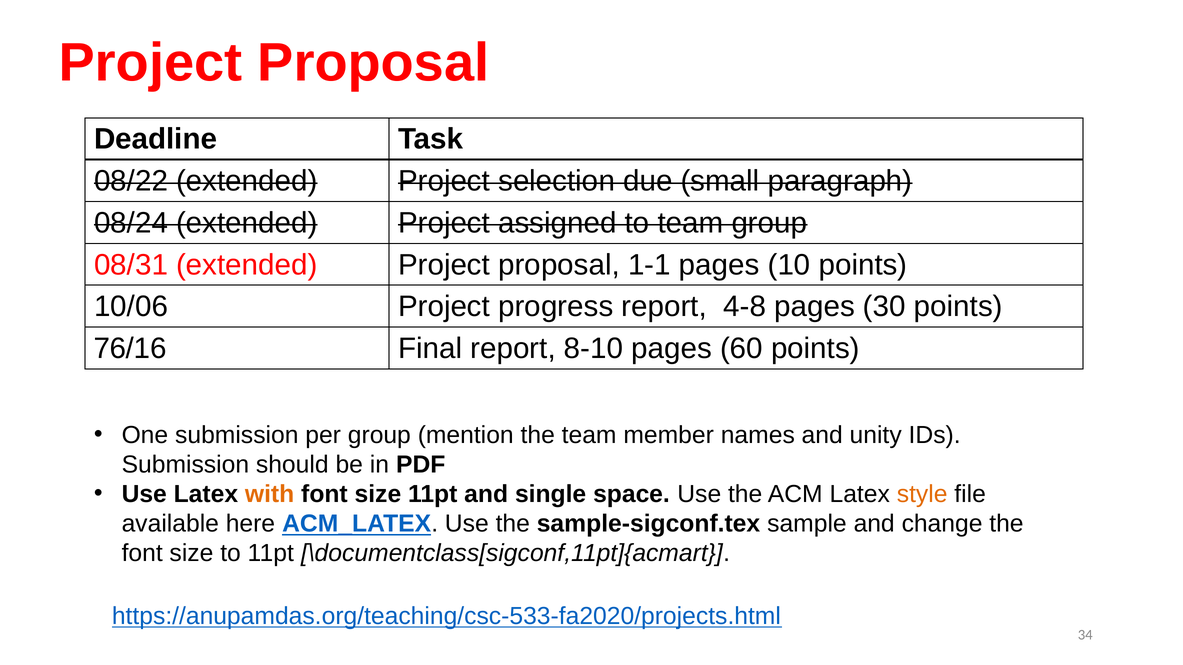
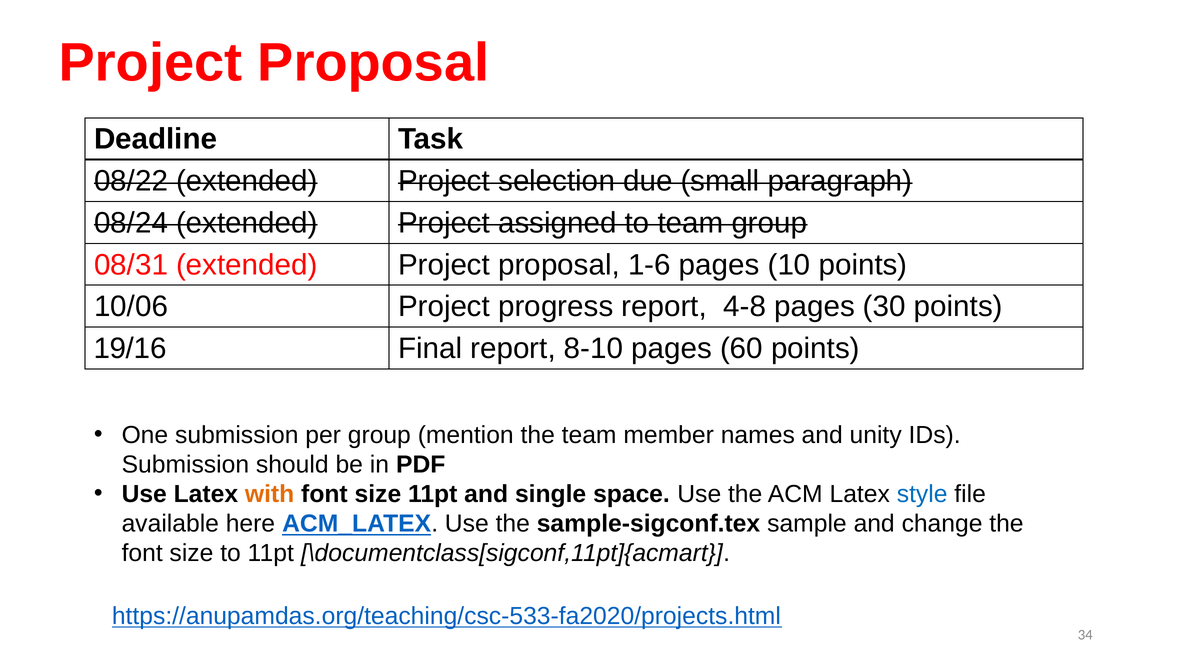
1-1: 1-1 -> 1-6
76/16: 76/16 -> 19/16
style colour: orange -> blue
